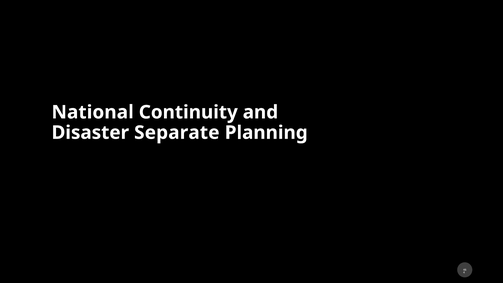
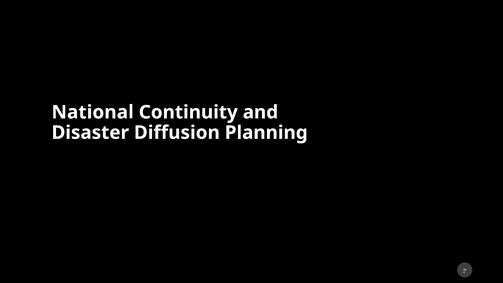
Separate: Separate -> Diffusion
